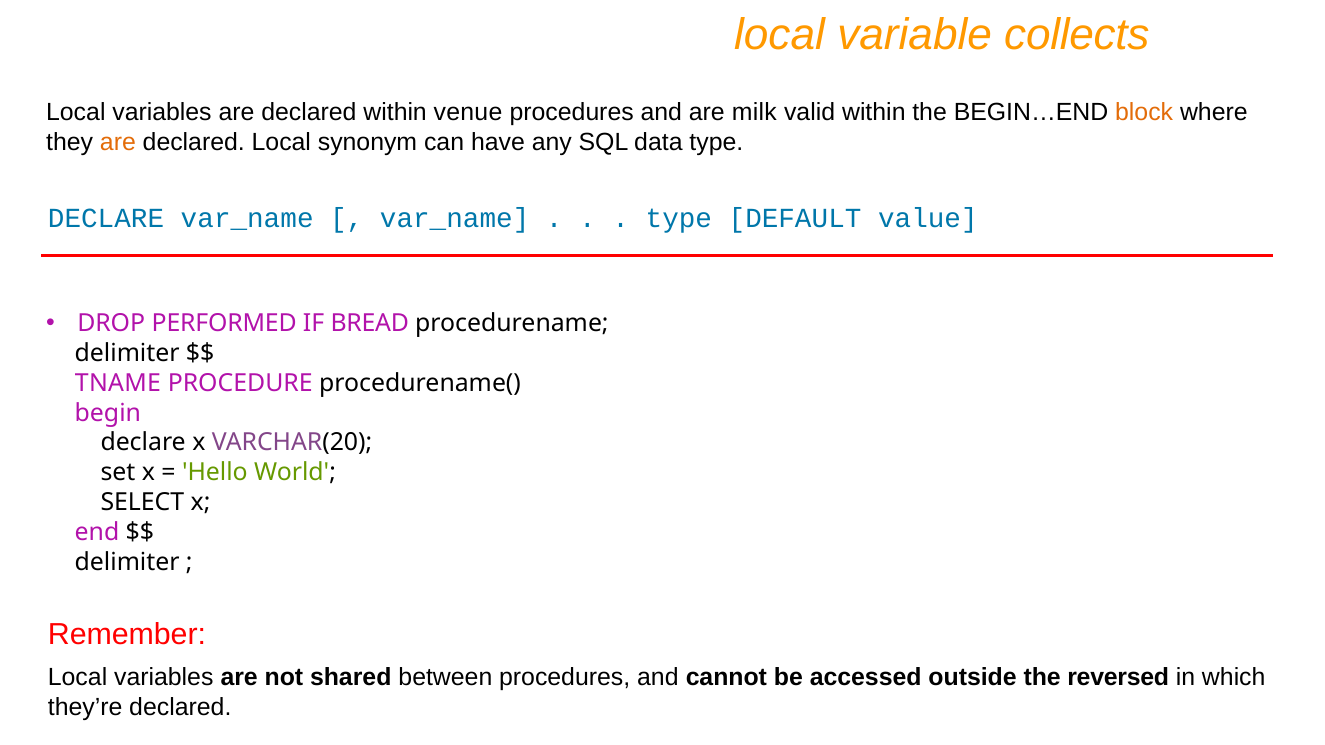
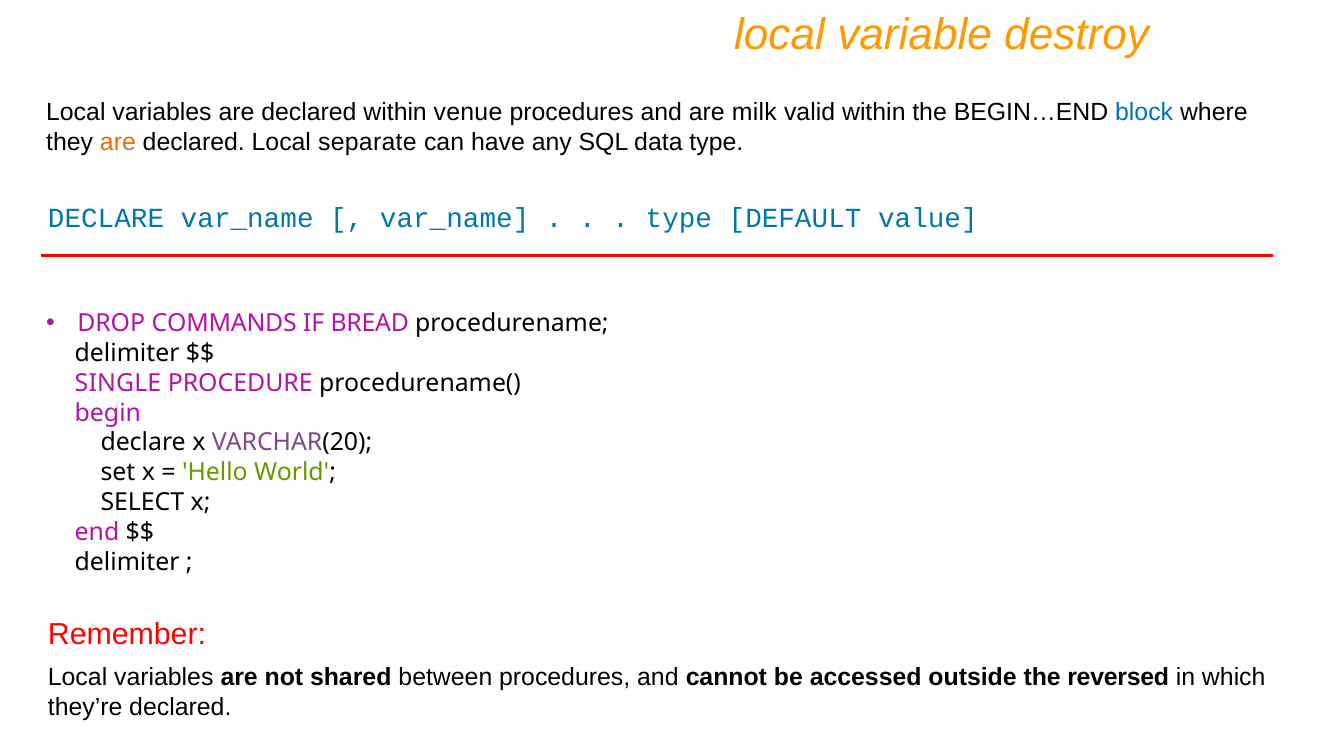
collects: collects -> destroy
block colour: orange -> blue
synonym: synonym -> separate
PERFORMED: PERFORMED -> COMMANDS
TNAME: TNAME -> SINGLE
